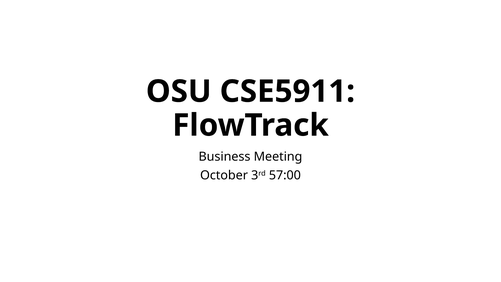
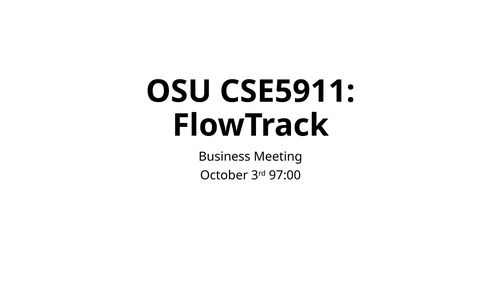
57:00: 57:00 -> 97:00
